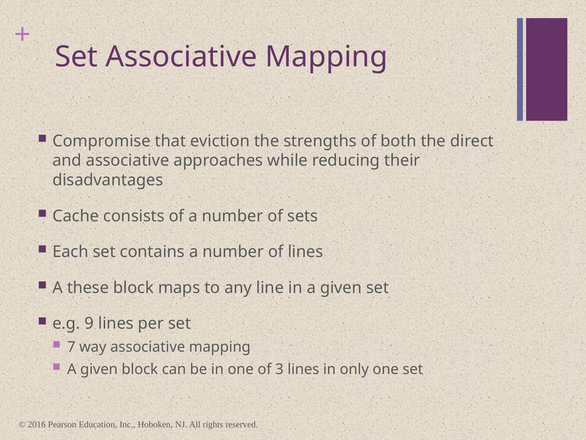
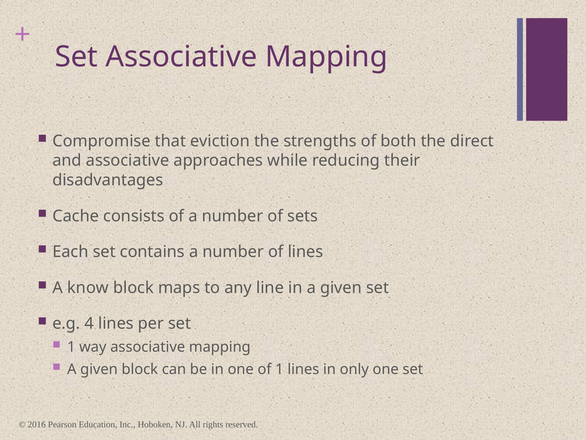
these: these -> know
9: 9 -> 4
7 at (71, 347): 7 -> 1
of 3: 3 -> 1
